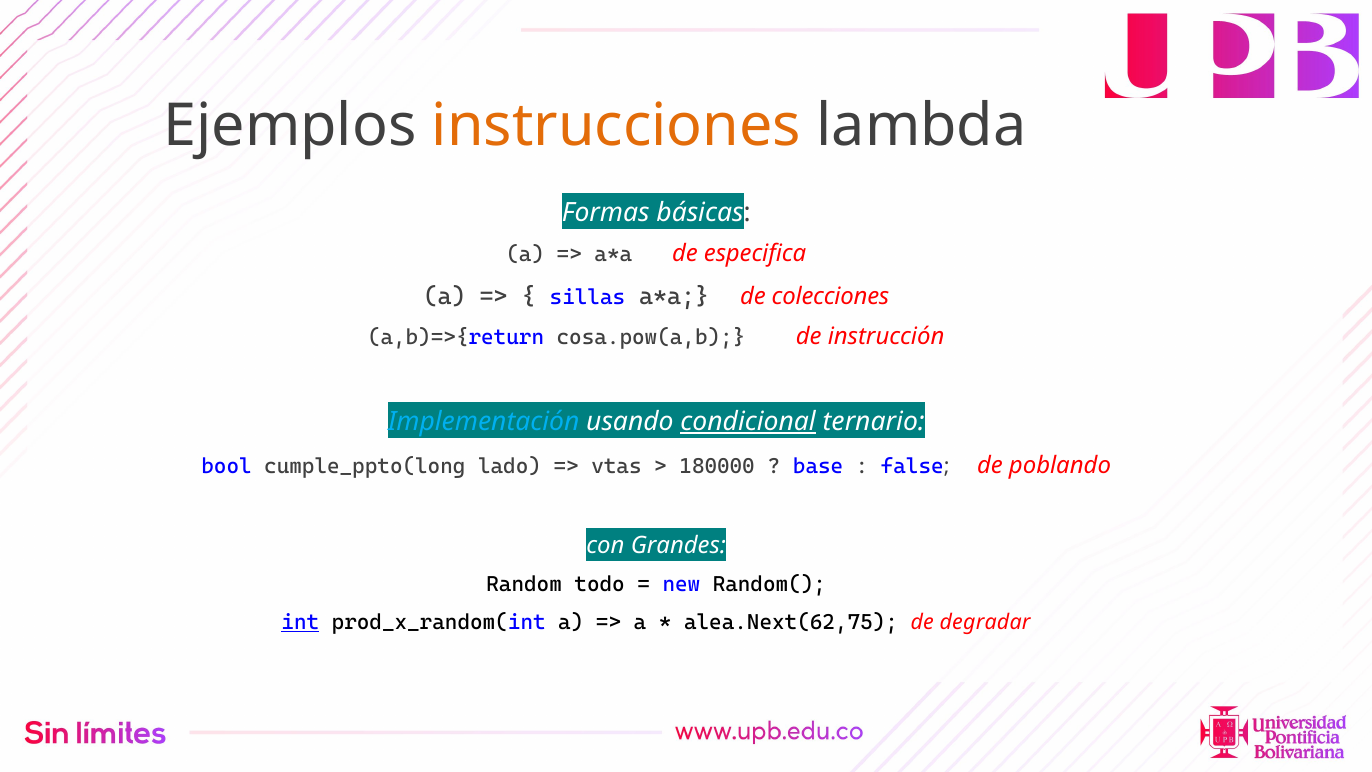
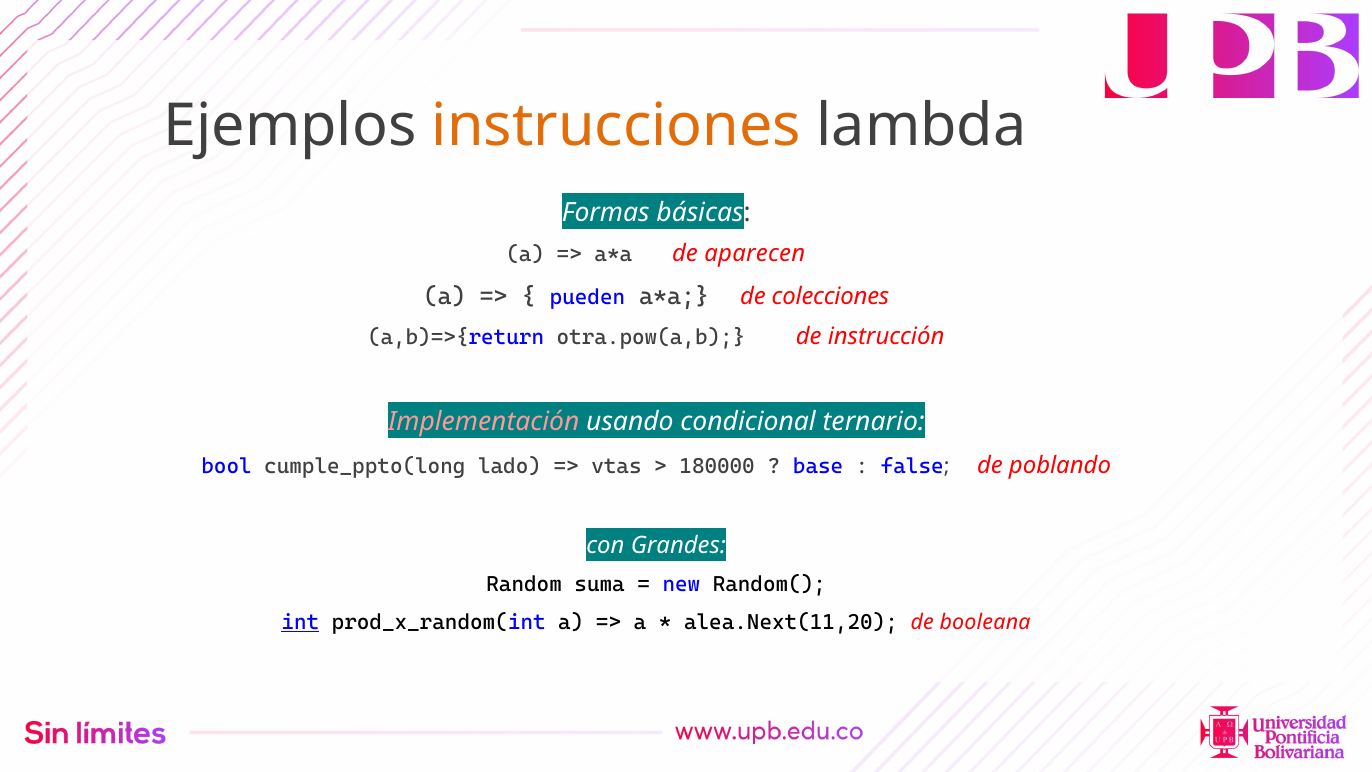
especifica: especifica -> aparecen
sillas: sillas -> pueden
cosa.pow(a,b: cosa.pow(a,b -> otra.pow(a,b
Implementación colour: light blue -> pink
condicional underline: present -> none
todo: todo -> suma
alea.Next(62,75: alea.Next(62,75 -> alea.Next(11,20
degradar: degradar -> booleana
